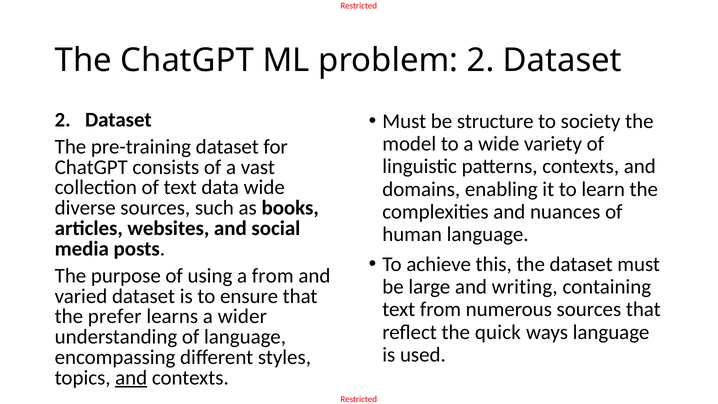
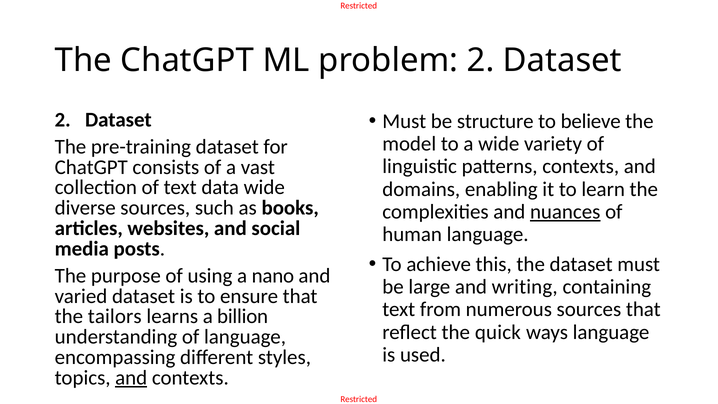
society: society -> believe
nuances underline: none -> present
a from: from -> nano
prefer: prefer -> tailors
wider: wider -> billion
